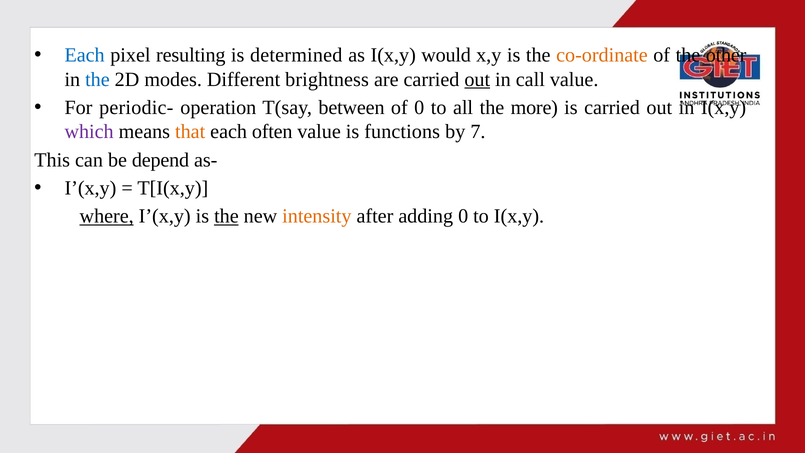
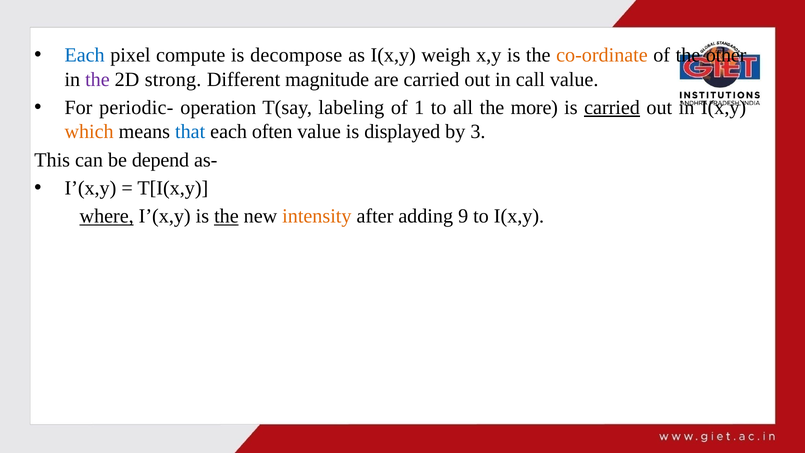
resulting: resulting -> compute
determined: determined -> decompose
would: would -> weigh
the at (97, 79) colour: blue -> purple
modes: modes -> strong
brightness: brightness -> magnitude
out at (477, 79) underline: present -> none
between: between -> labeling
of 0: 0 -> 1
carried at (612, 108) underline: none -> present
which colour: purple -> orange
that colour: orange -> blue
functions: functions -> displayed
7: 7 -> 3
adding 0: 0 -> 9
